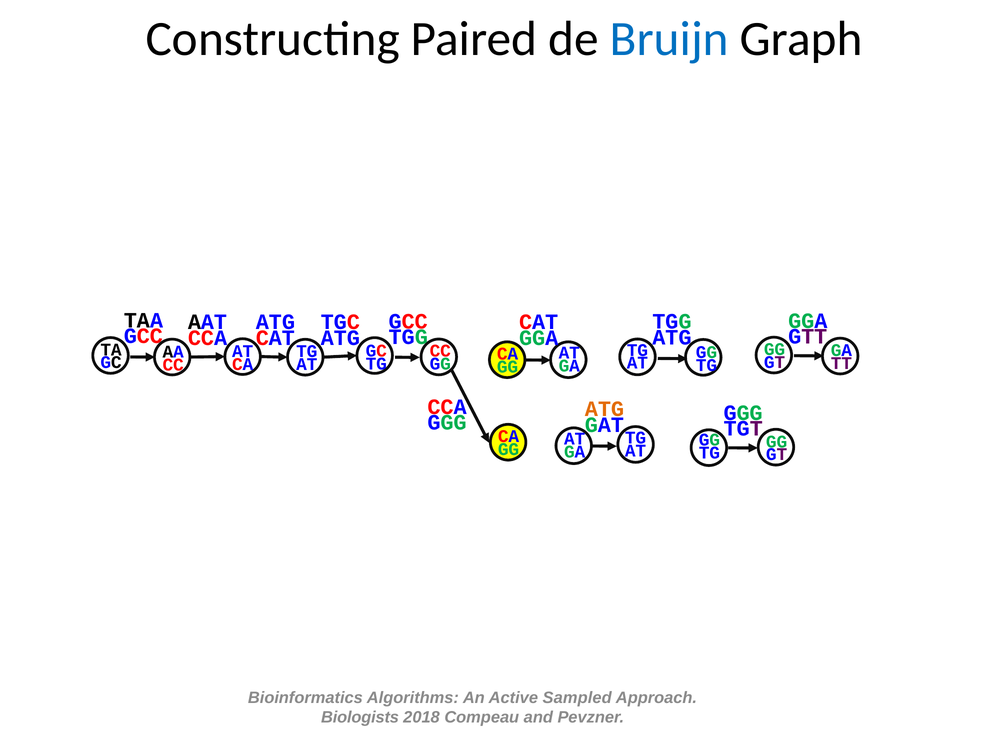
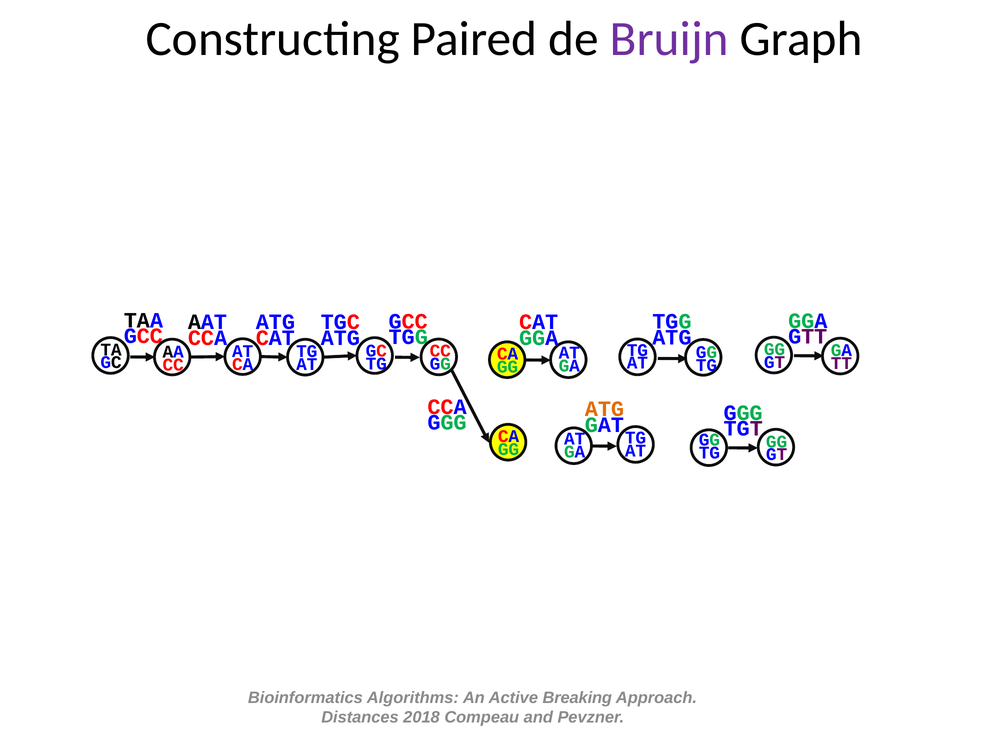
Bruijn colour: blue -> purple
Sampled: Sampled -> Breaking
Biologists: Biologists -> Distances
